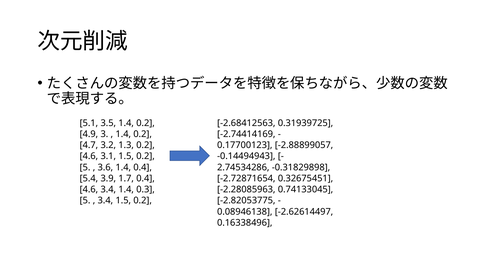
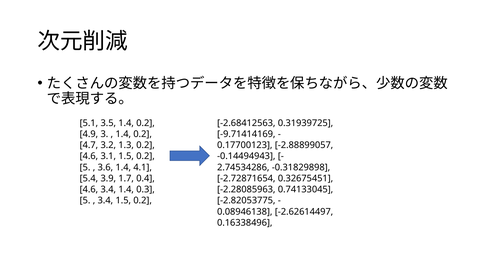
-2.74414169: -2.74414169 -> -9.71414169
1.4 0.4: 0.4 -> 4.1
